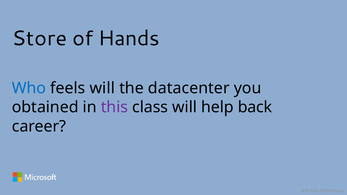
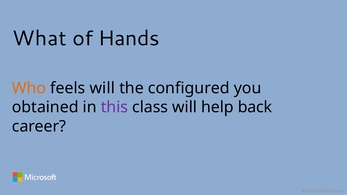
Store: Store -> What
Who colour: blue -> orange
datacenter: datacenter -> configured
